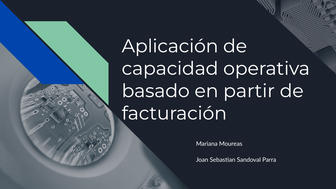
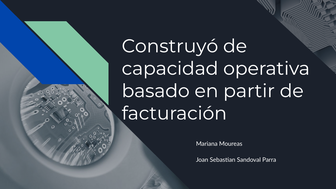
Aplicación: Aplicación -> Construyó
